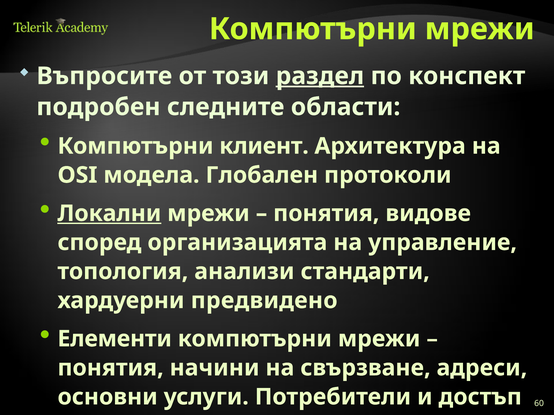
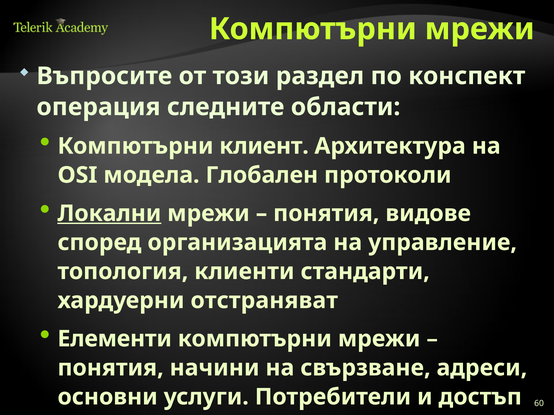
раздел underline: present -> none
подробен: подробен -> операция
анализи: анализи -> клиенти
предвидено: предвидено -> отстраняват
